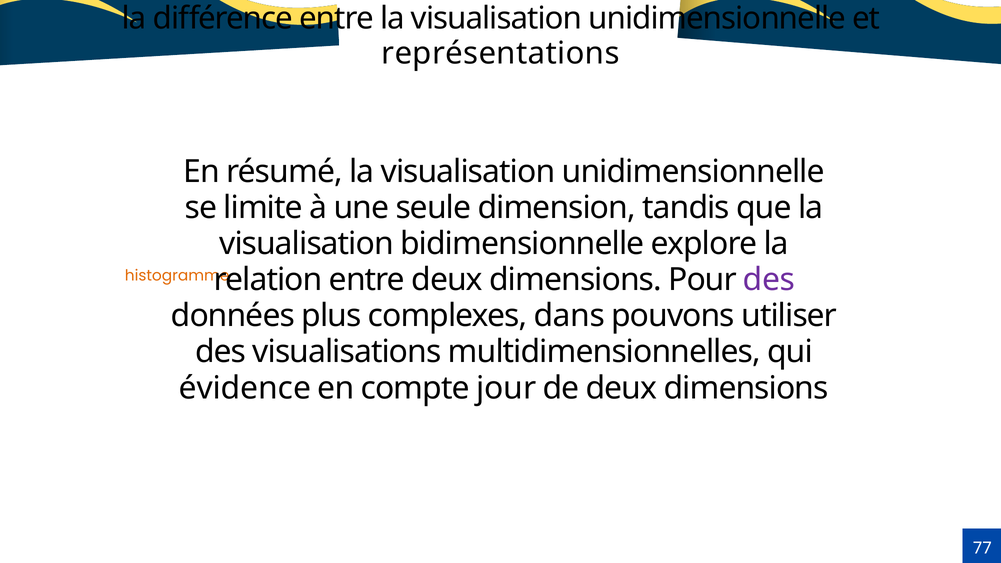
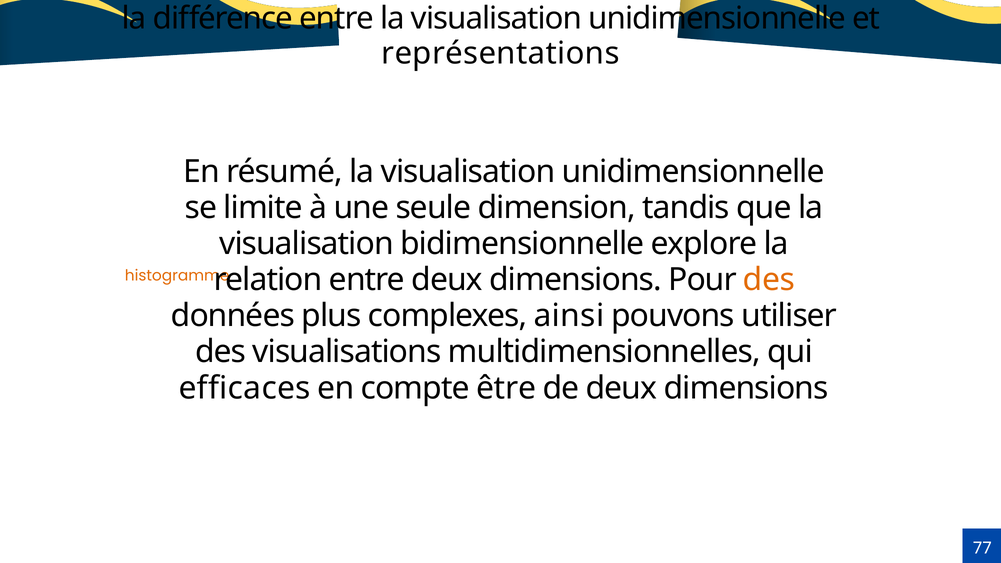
des at (769, 280) colour: purple -> orange
dans at (569, 316): dans -> ainsi
évidence: évidence -> efficaces
compte jour: jour -> être
